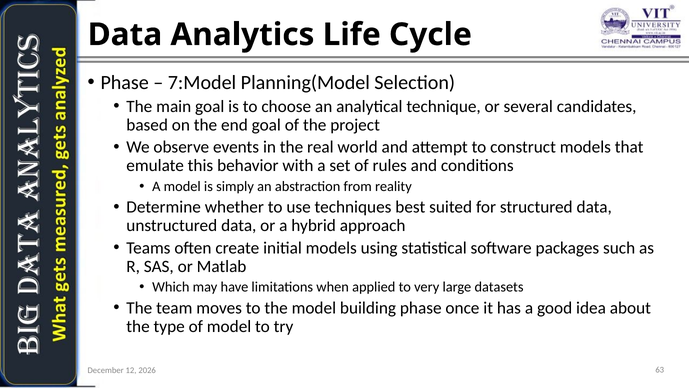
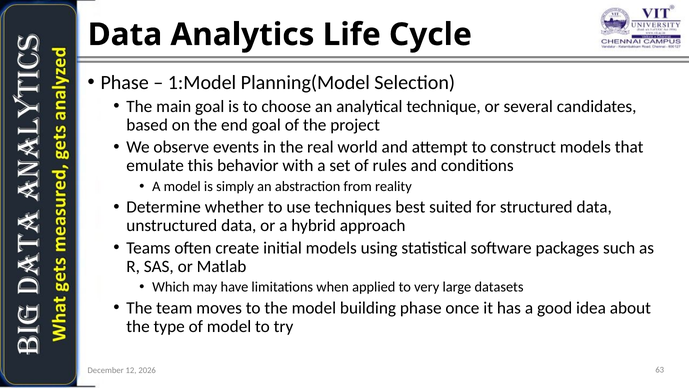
7:Model: 7:Model -> 1:Model
